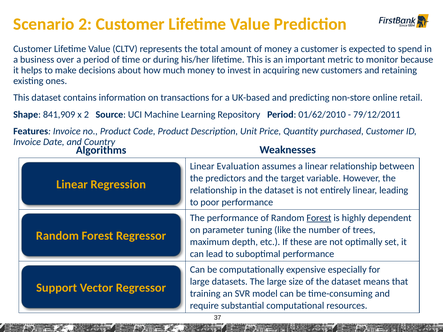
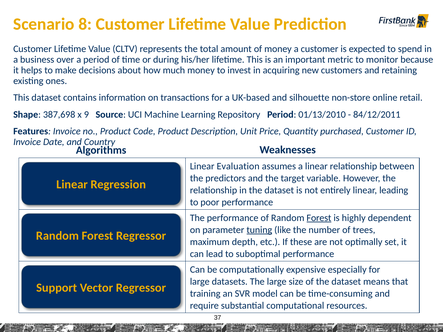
Scenario 2: 2 -> 8
predicting: predicting -> silhouette
841,909: 841,909 -> 387,698
x 2: 2 -> 9
01/62/2010: 01/62/2010 -> 01/13/2010
79/12/2011: 79/12/2011 -> 84/12/2011
tuning underline: none -> present
